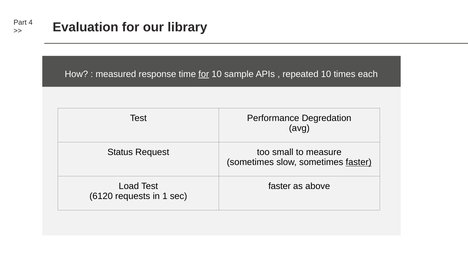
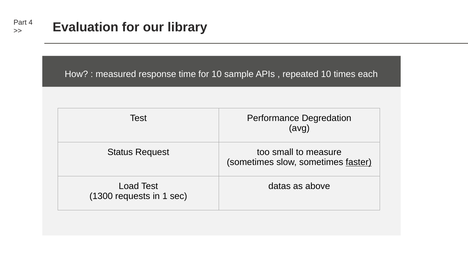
for at (204, 74) underline: present -> none
faster at (280, 186): faster -> datas
6120: 6120 -> 1300
